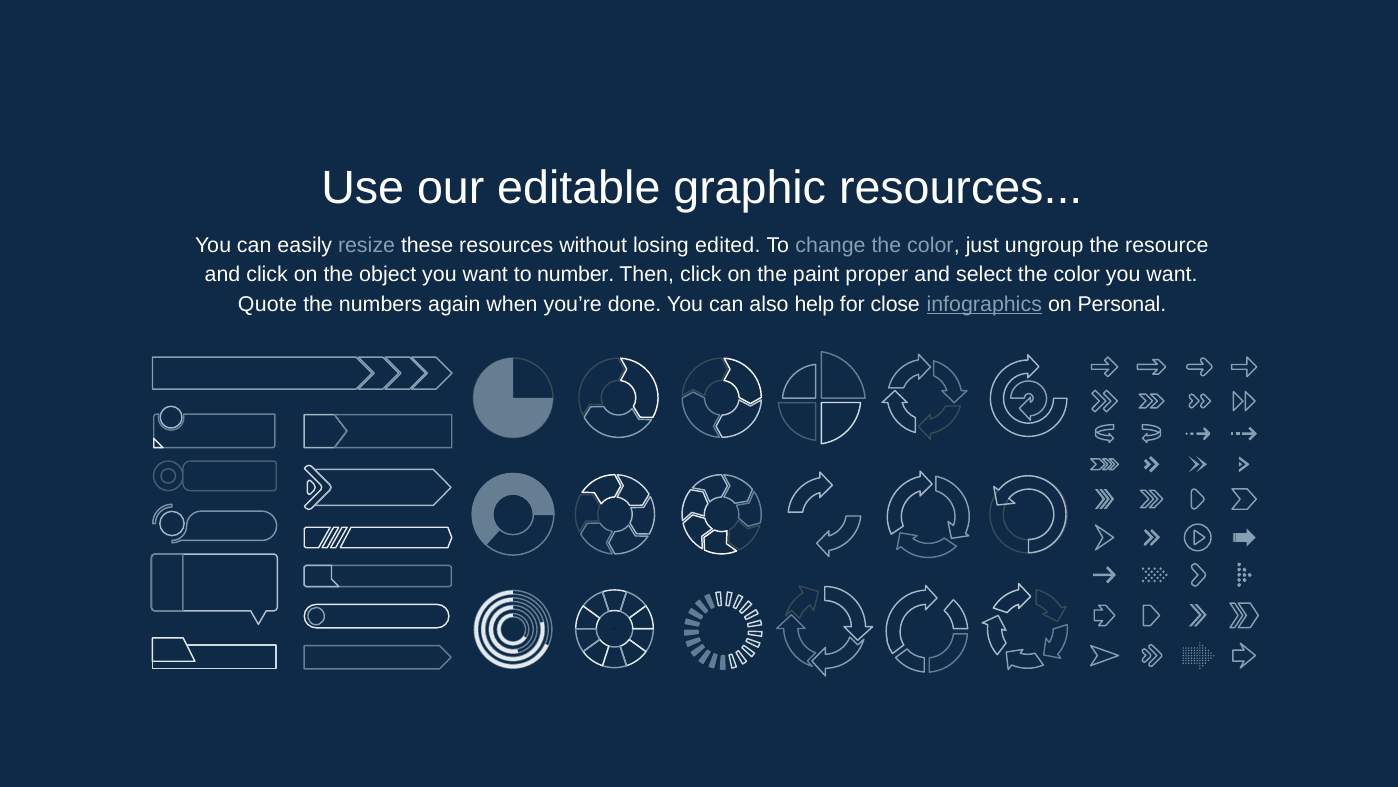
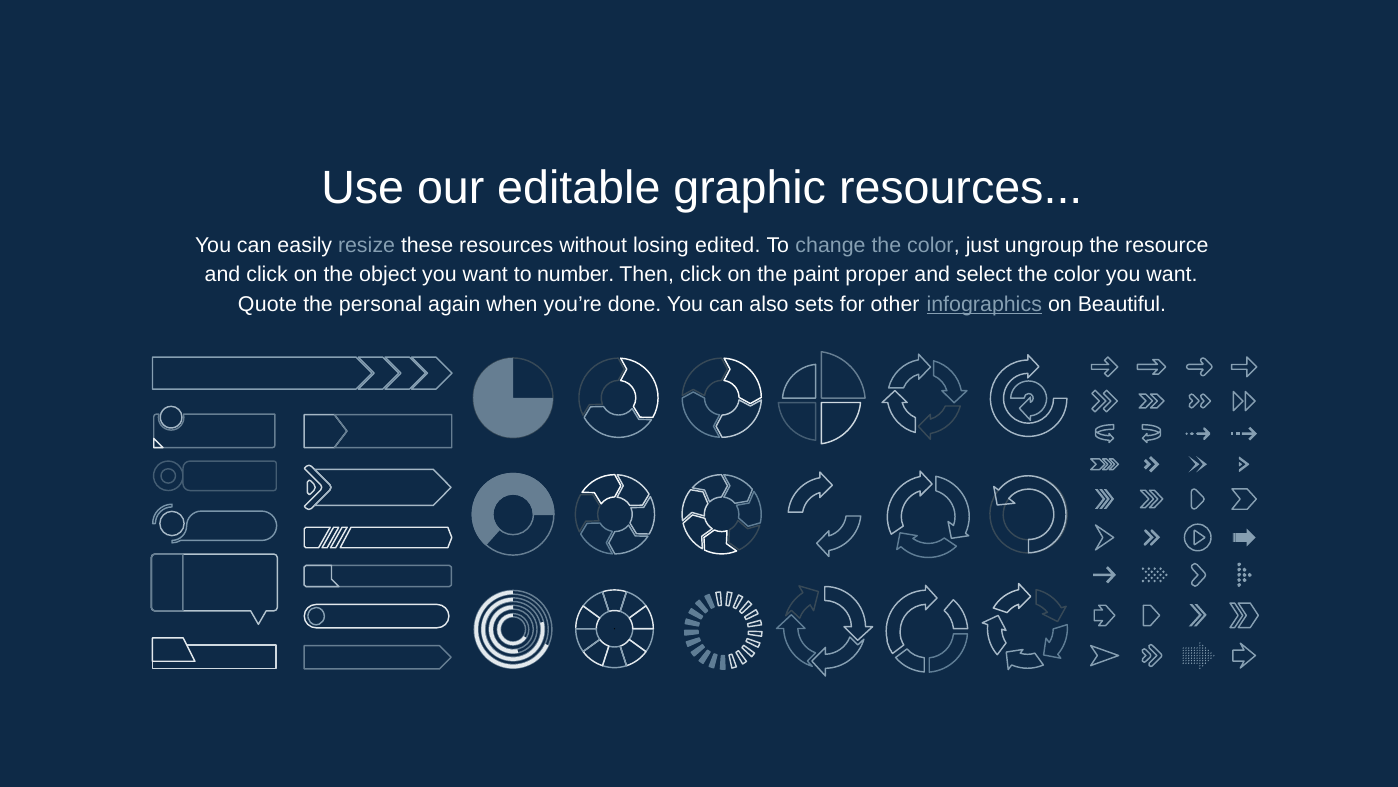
numbers: numbers -> personal
help: help -> sets
close: close -> other
Personal: Personal -> Beautiful
